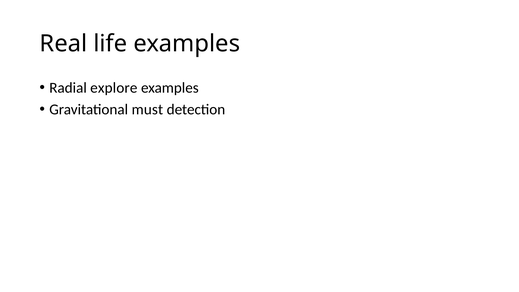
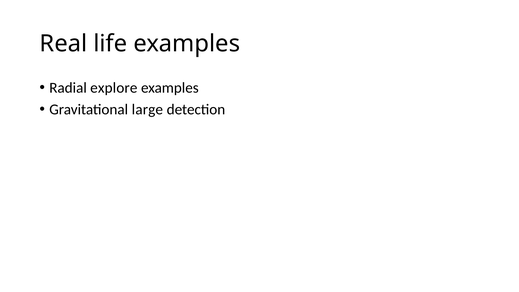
must: must -> large
